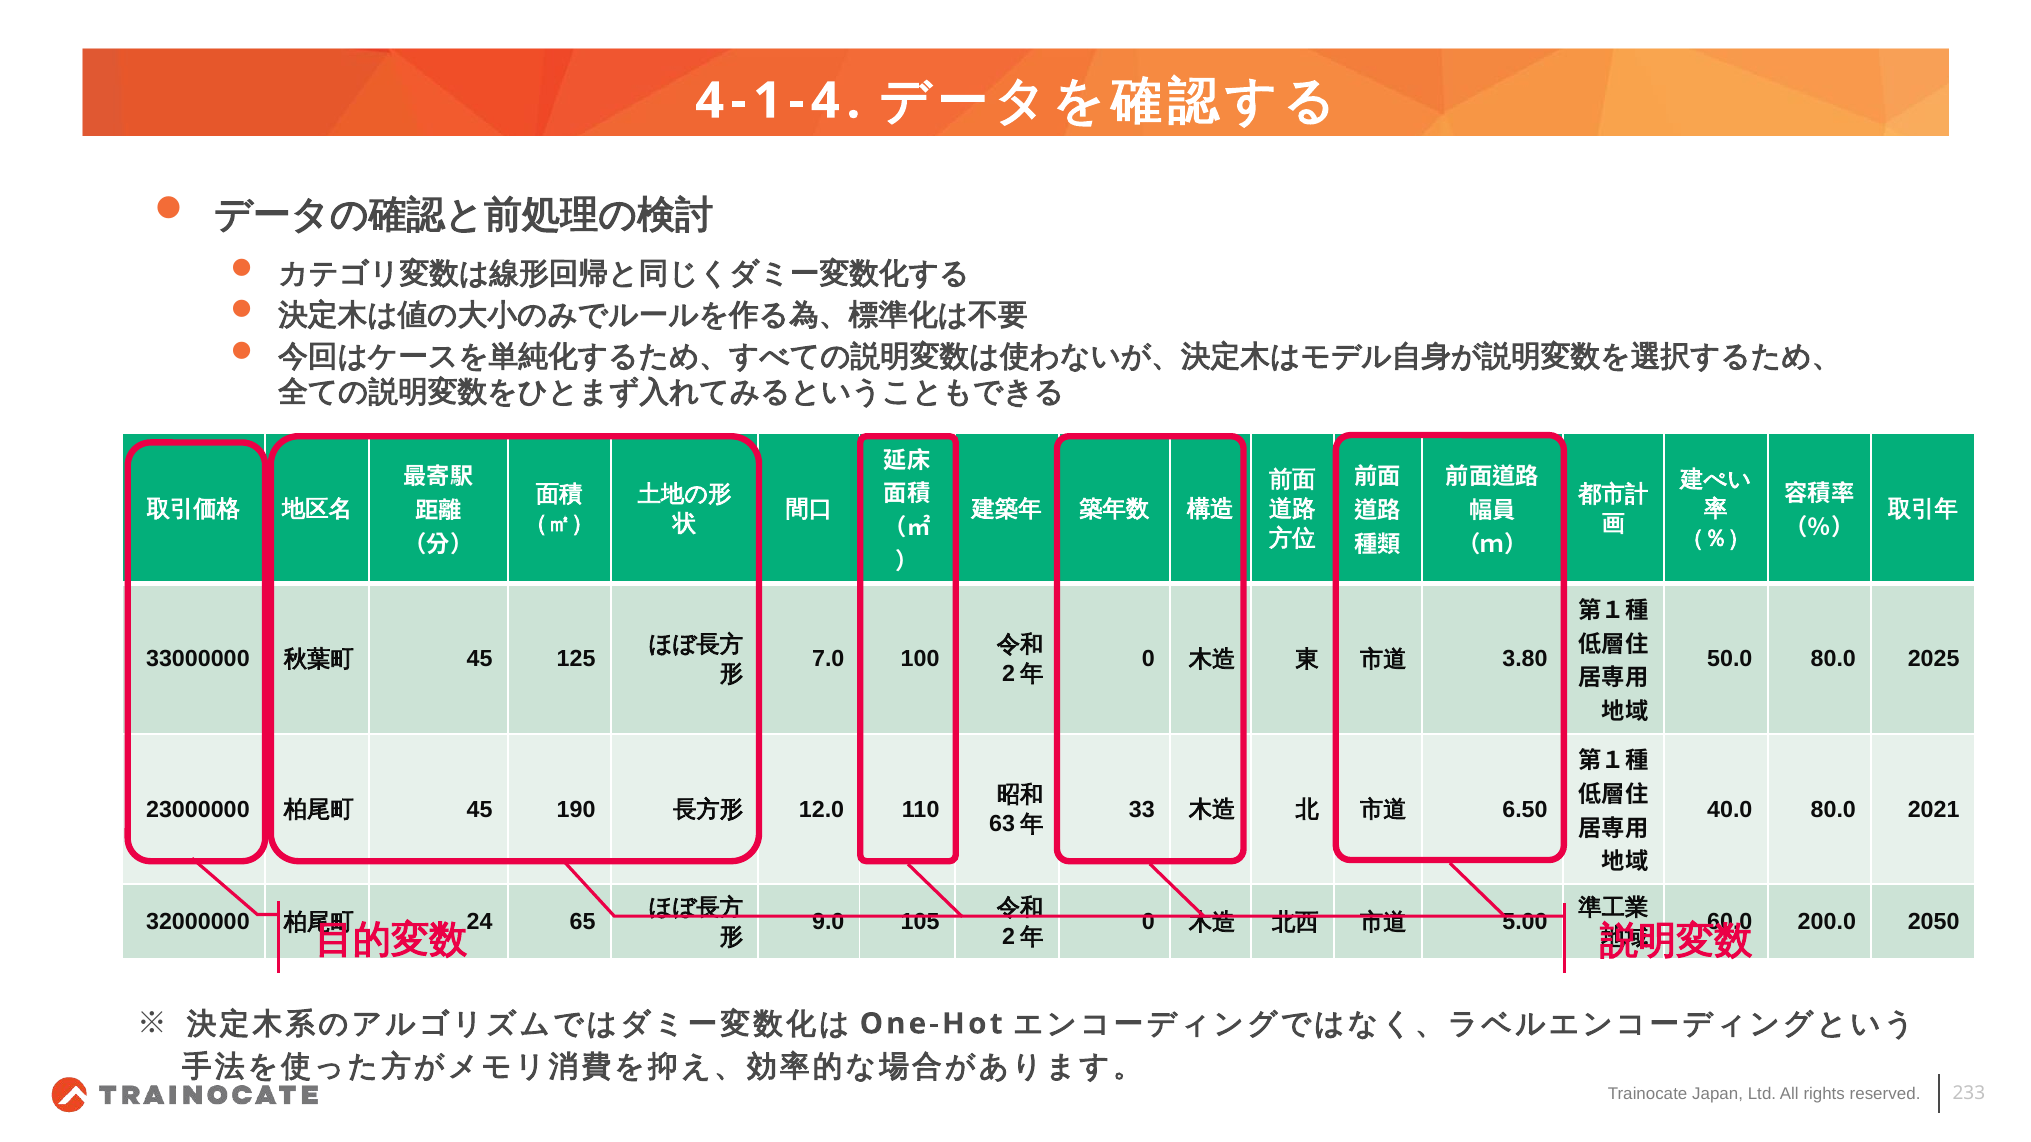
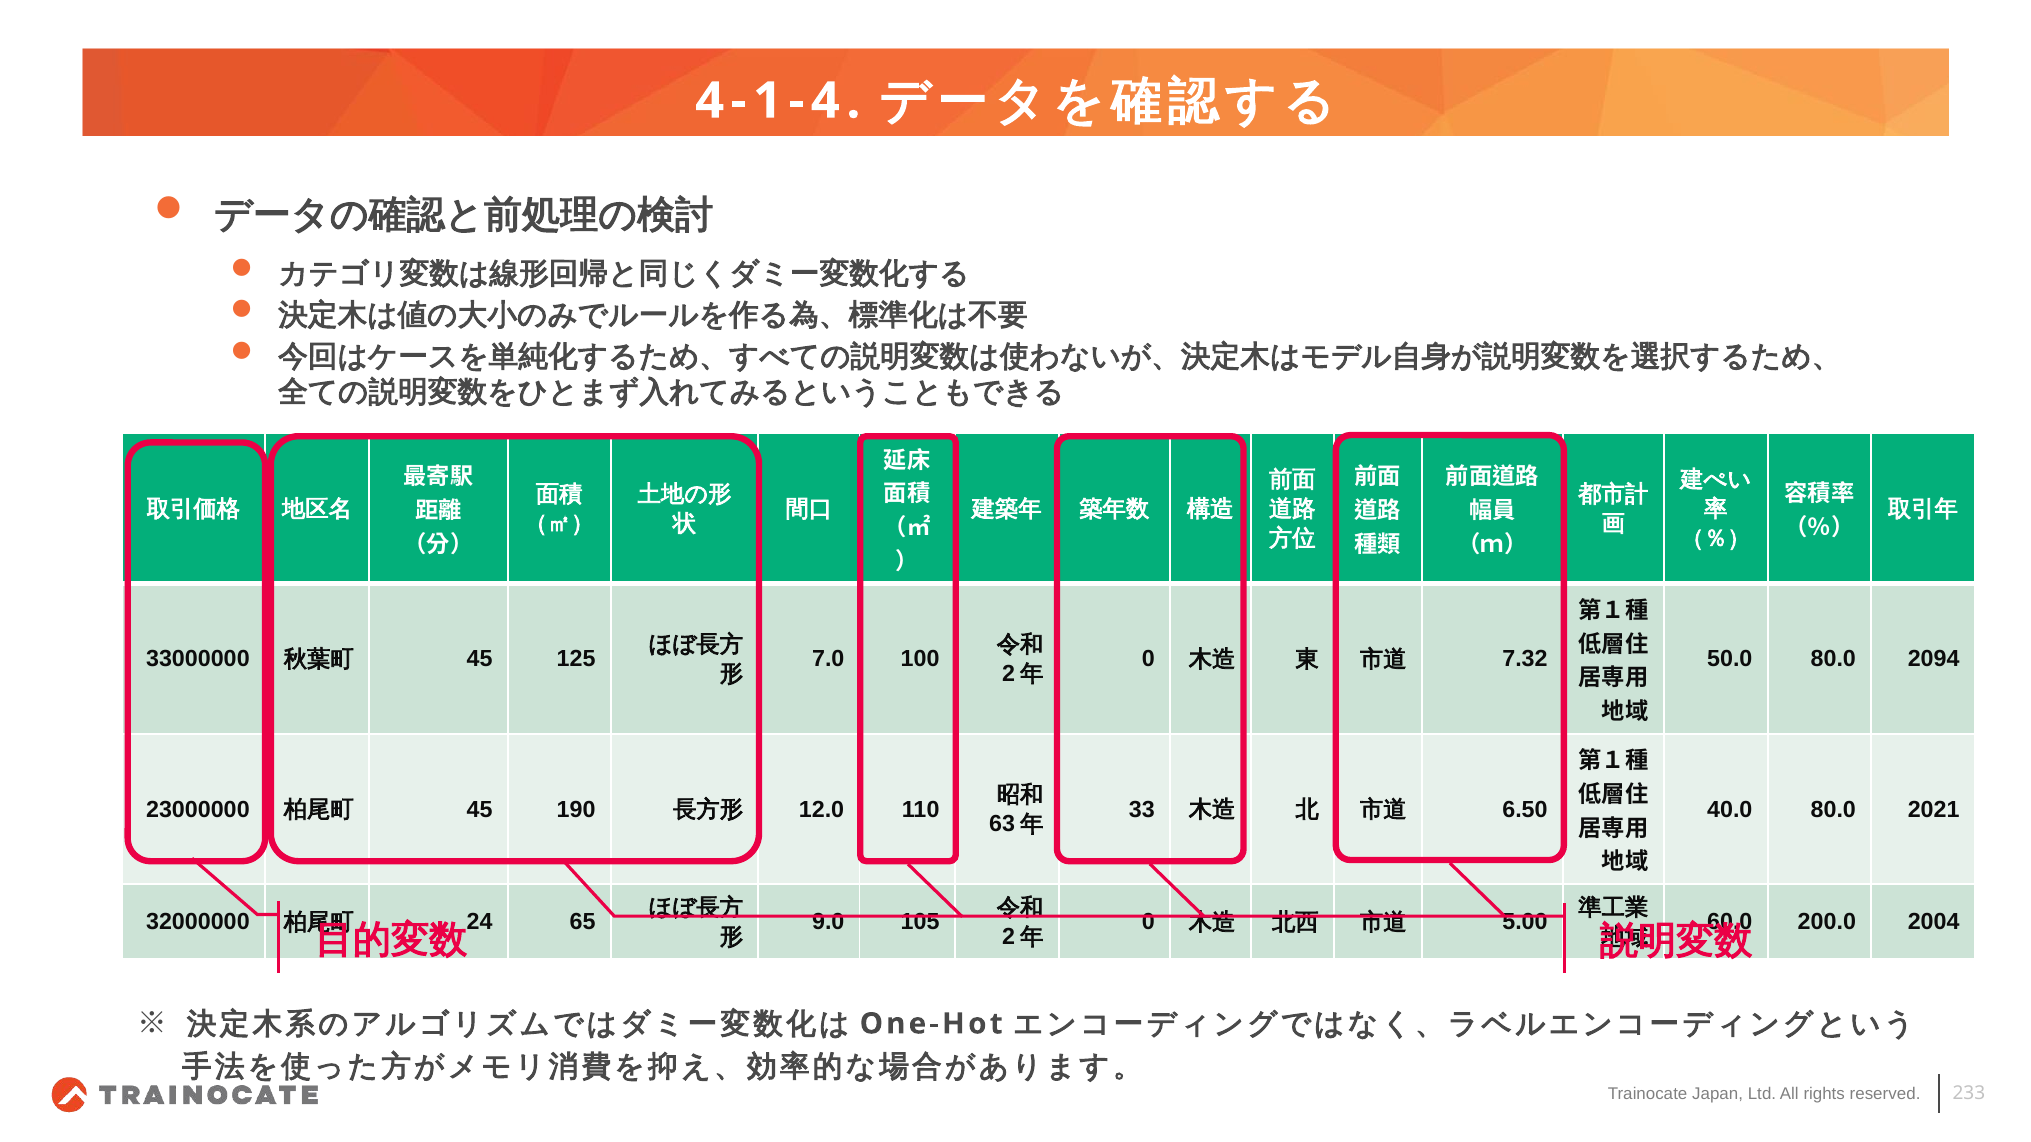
3.80: 3.80 -> 7.32
2025: 2025 -> 2094
2050: 2050 -> 2004
